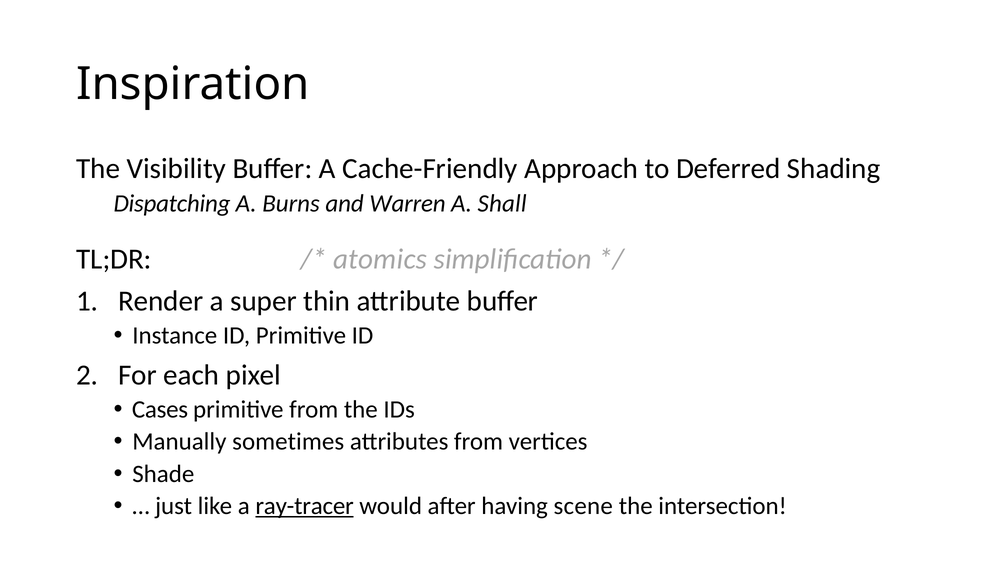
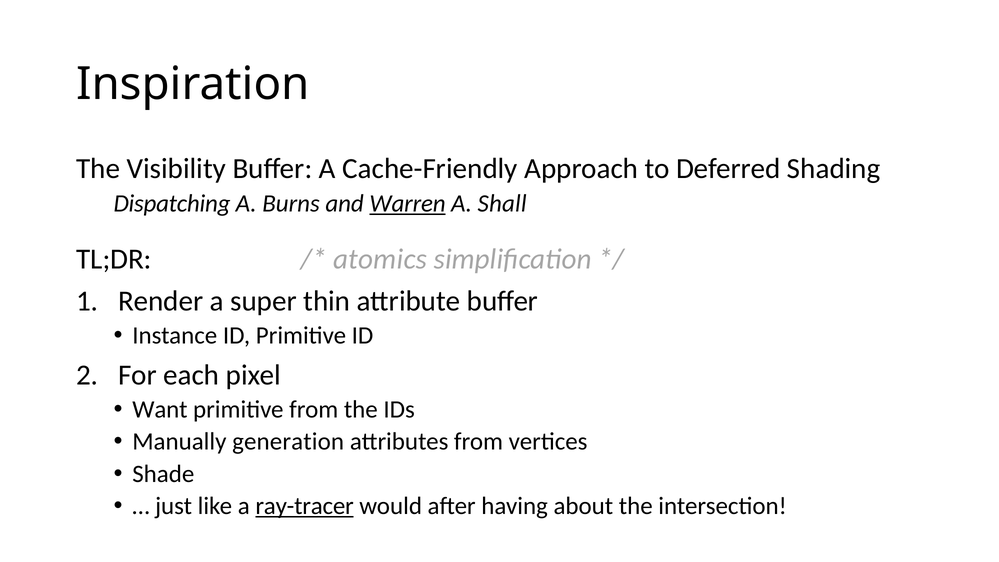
Warren underline: none -> present
Cases: Cases -> Want
sometimes: sometimes -> generation
scene: scene -> about
